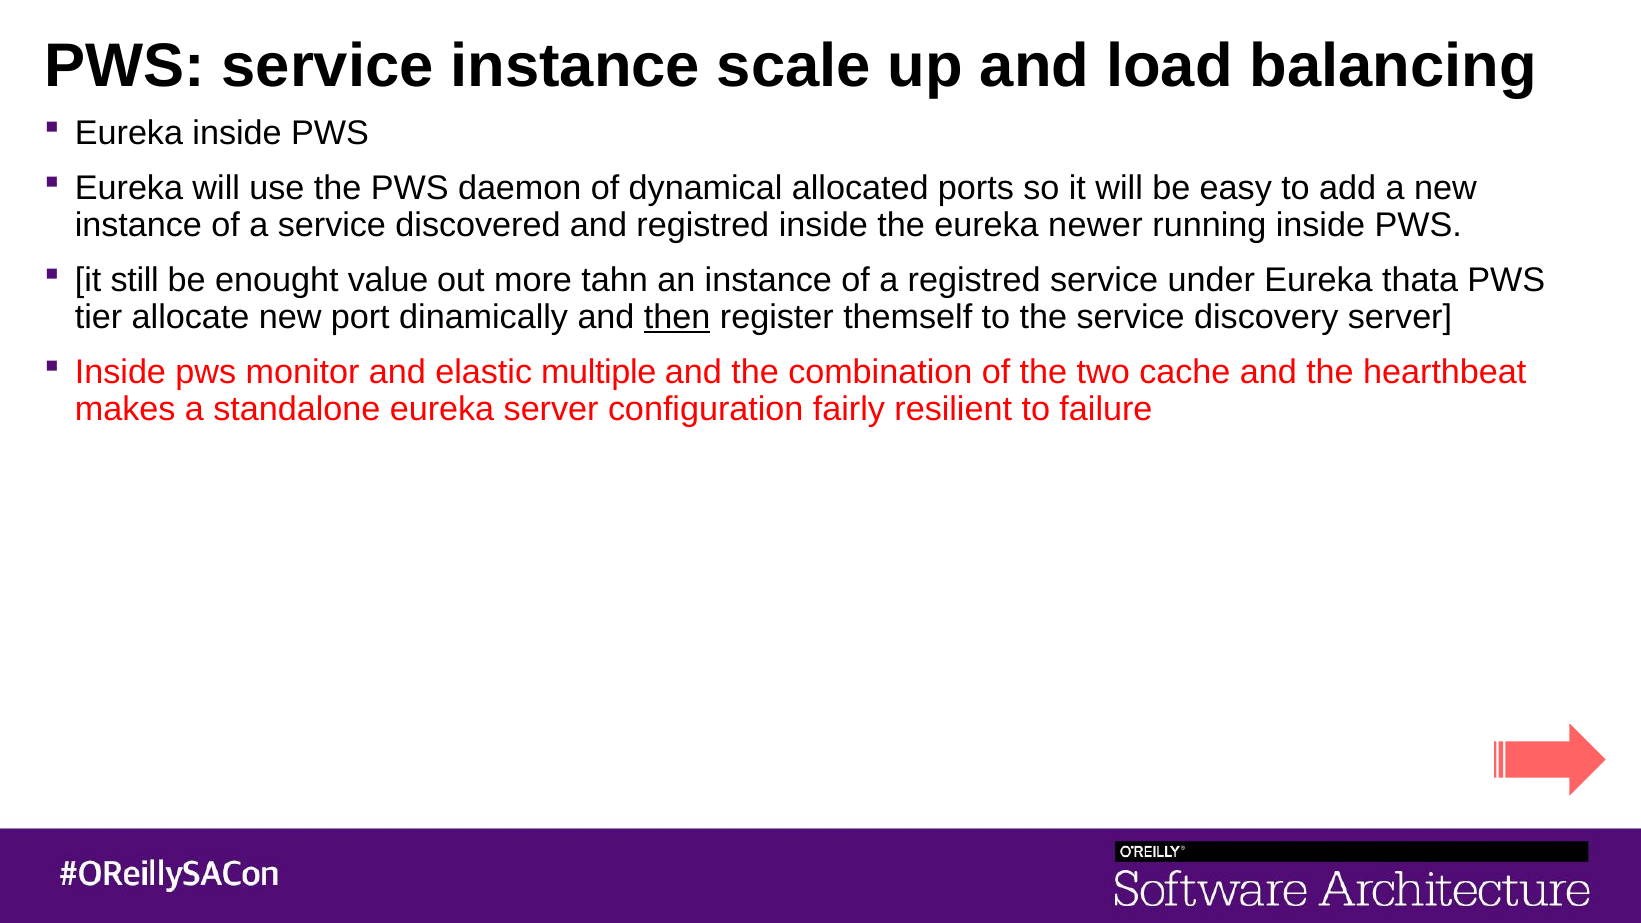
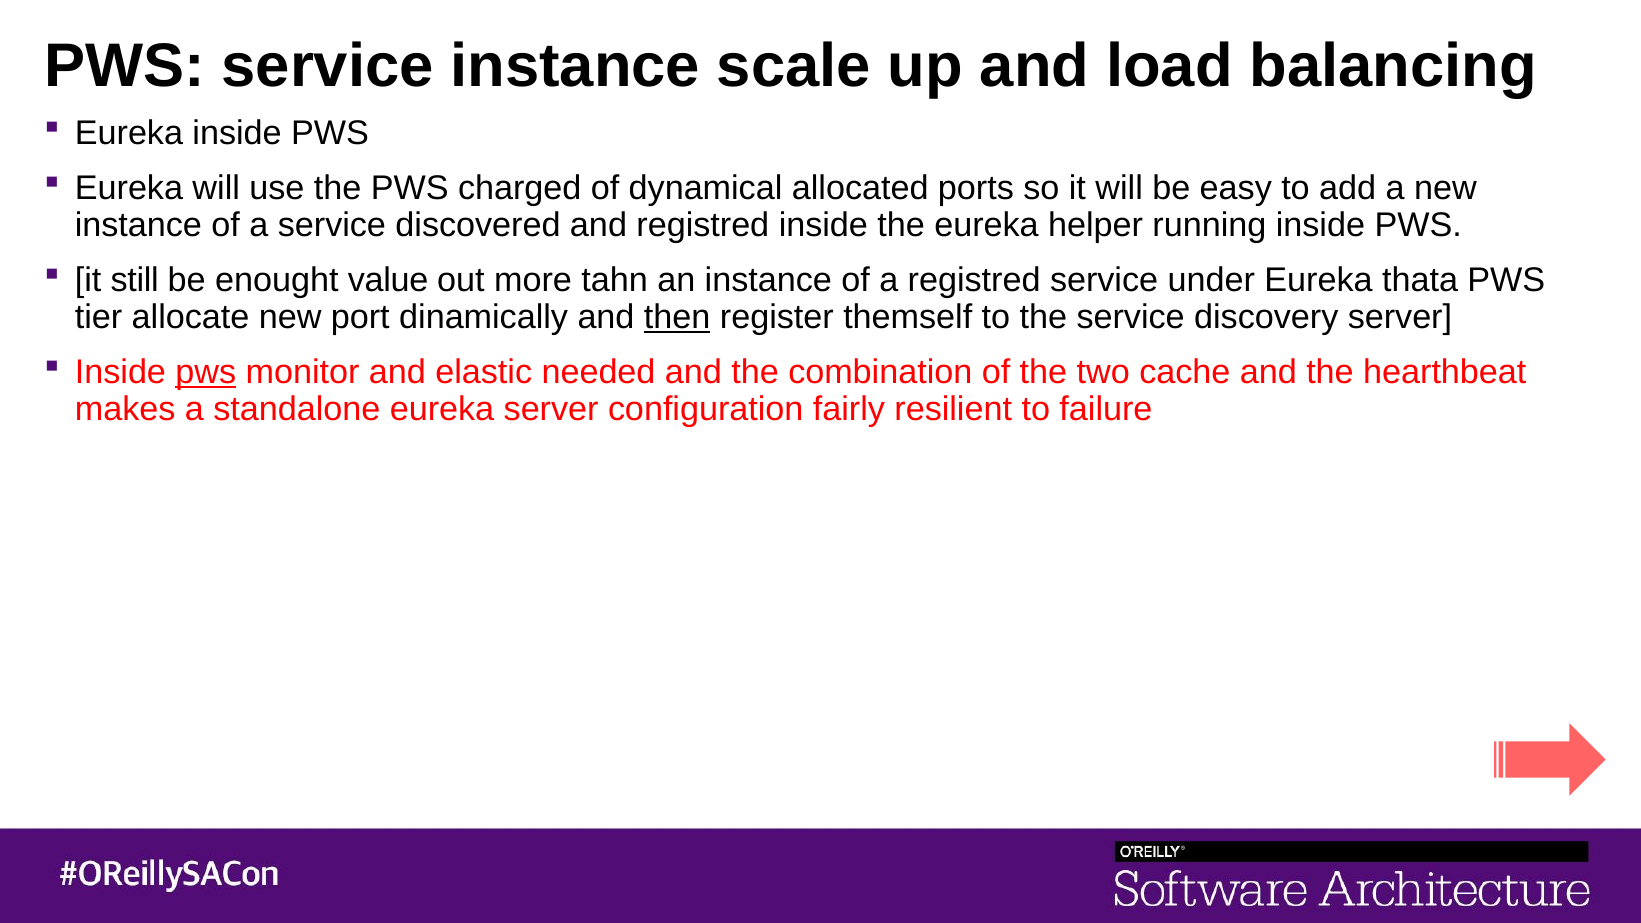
daemon: daemon -> charged
newer: newer -> helper
pws at (206, 372) underline: none -> present
multiple: multiple -> needed
